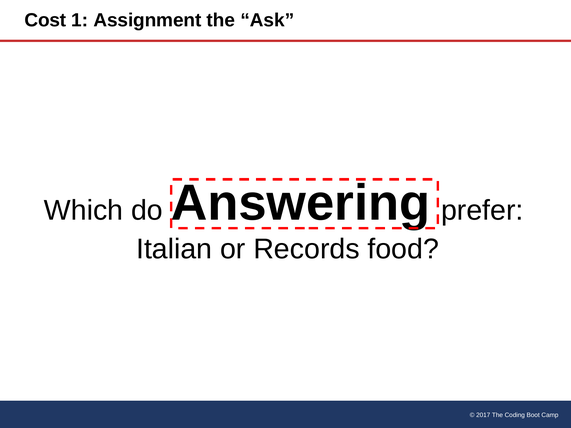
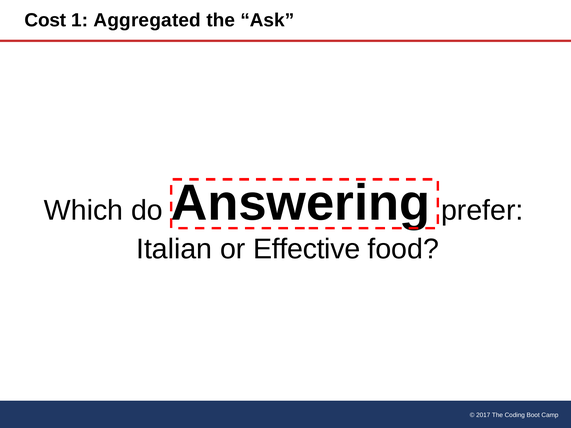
Assignment: Assignment -> Aggregated
Records: Records -> Effective
